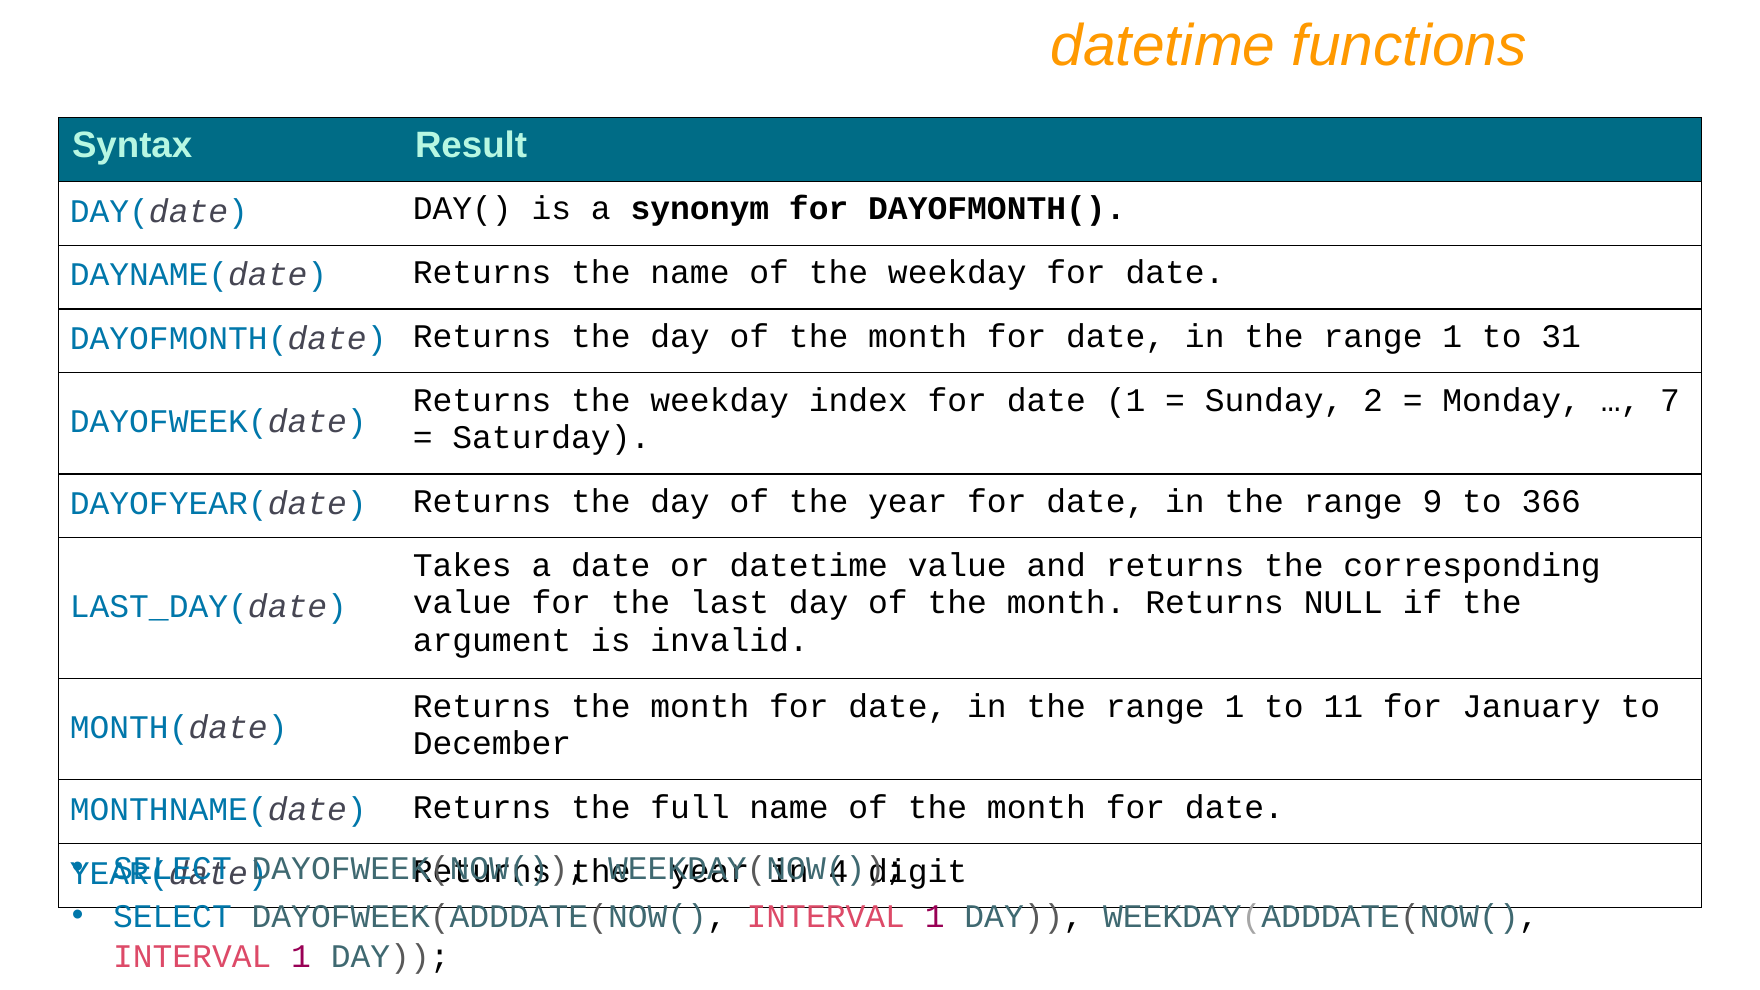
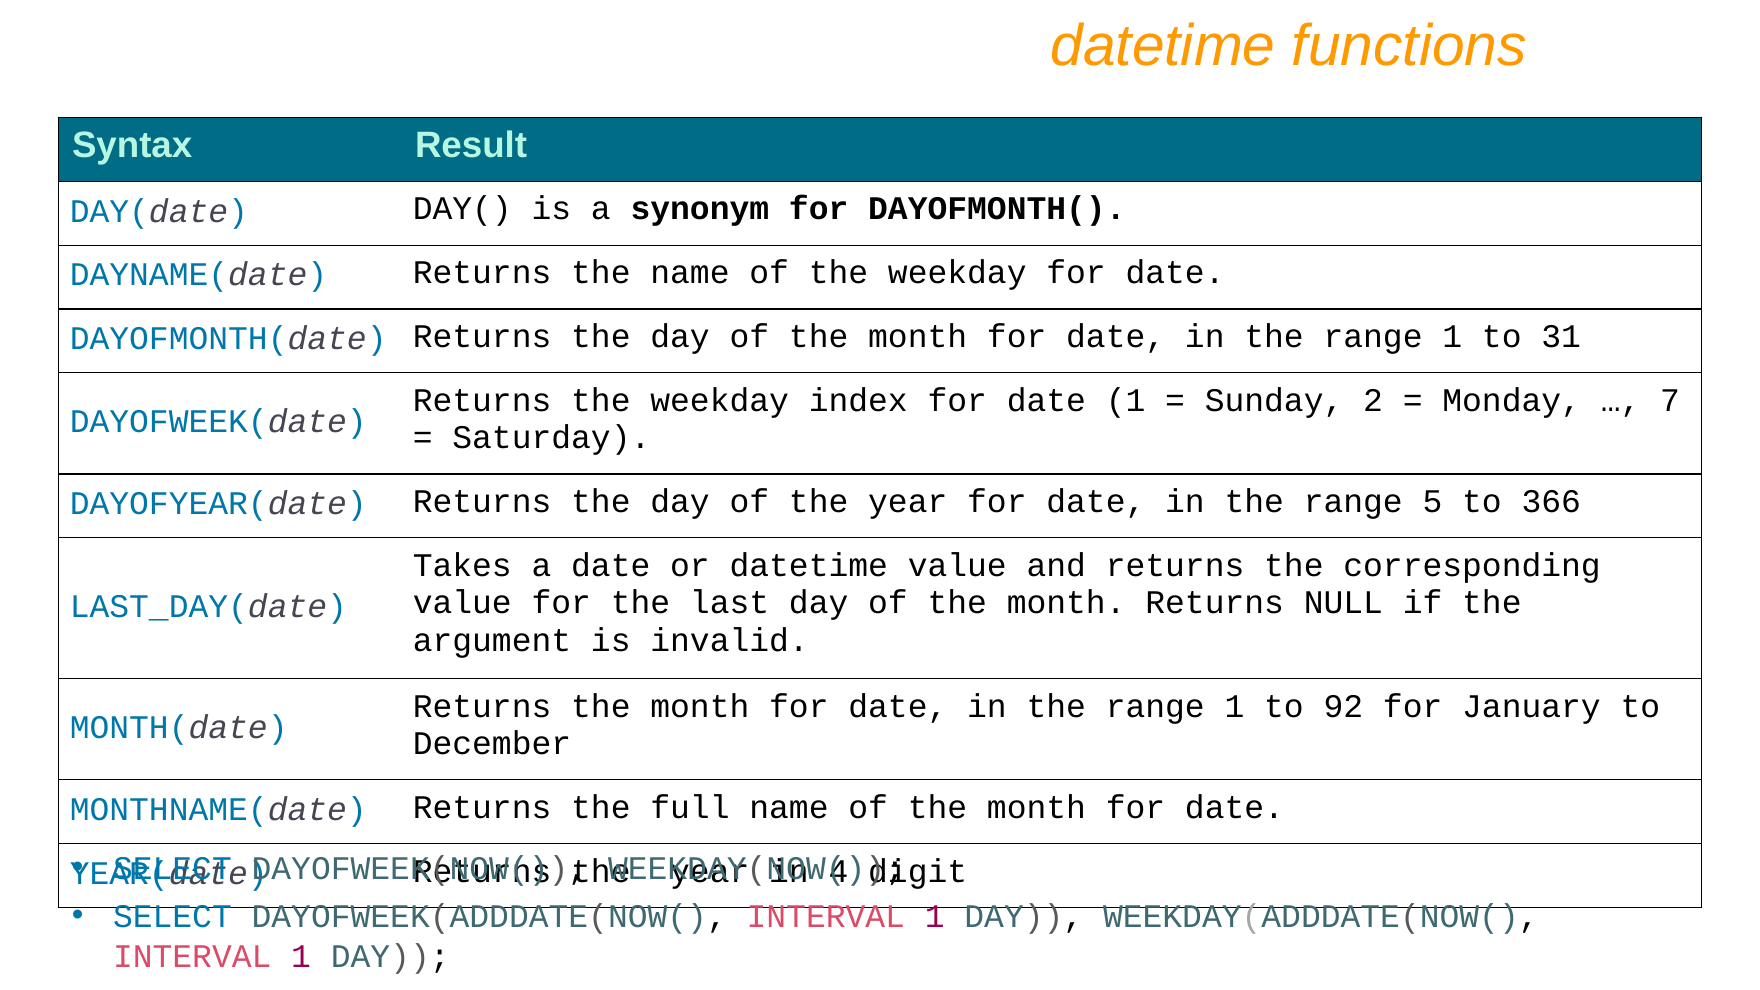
9: 9 -> 5
11: 11 -> 92
